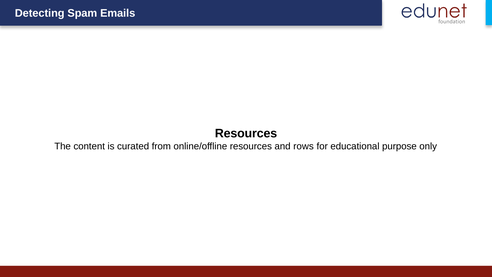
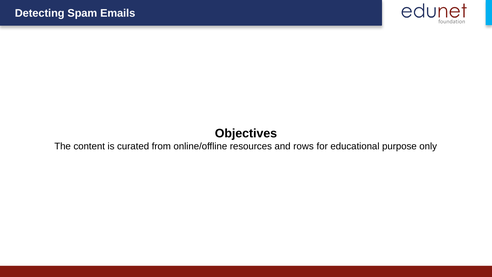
Resources at (246, 133): Resources -> Objectives
